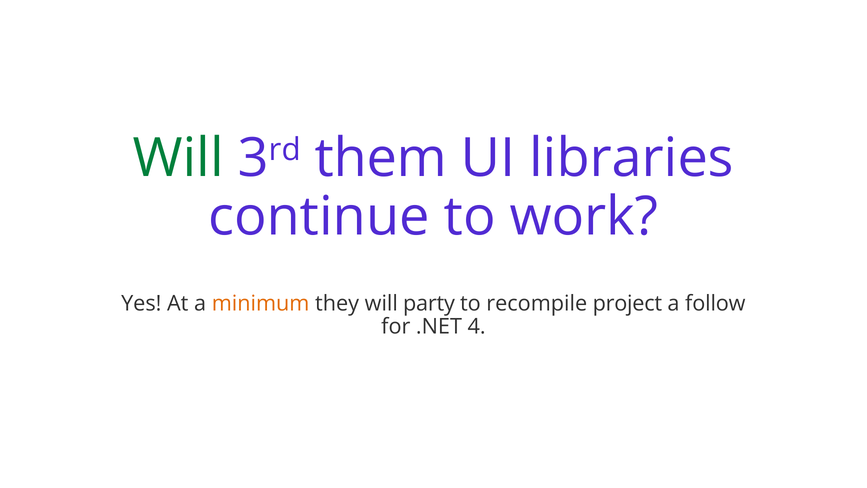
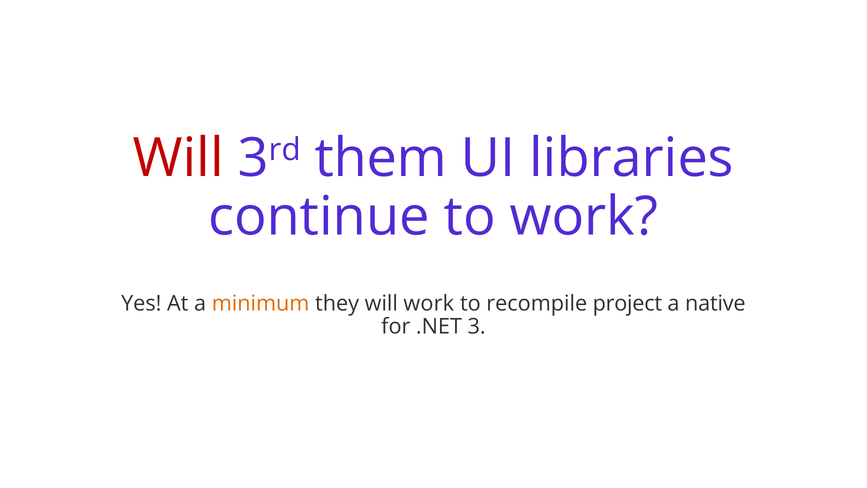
Will at (178, 158) colour: green -> red
will party: party -> work
follow: follow -> native
4: 4 -> 3
